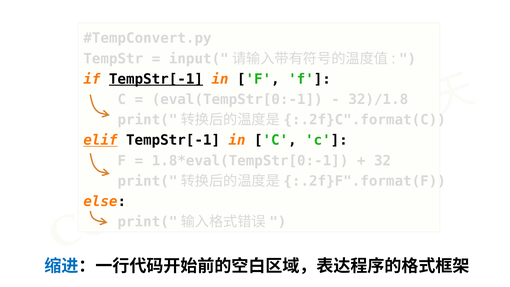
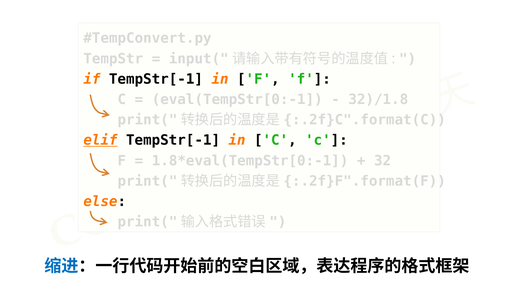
TempStr[-1 at (156, 79) underline: present -> none
